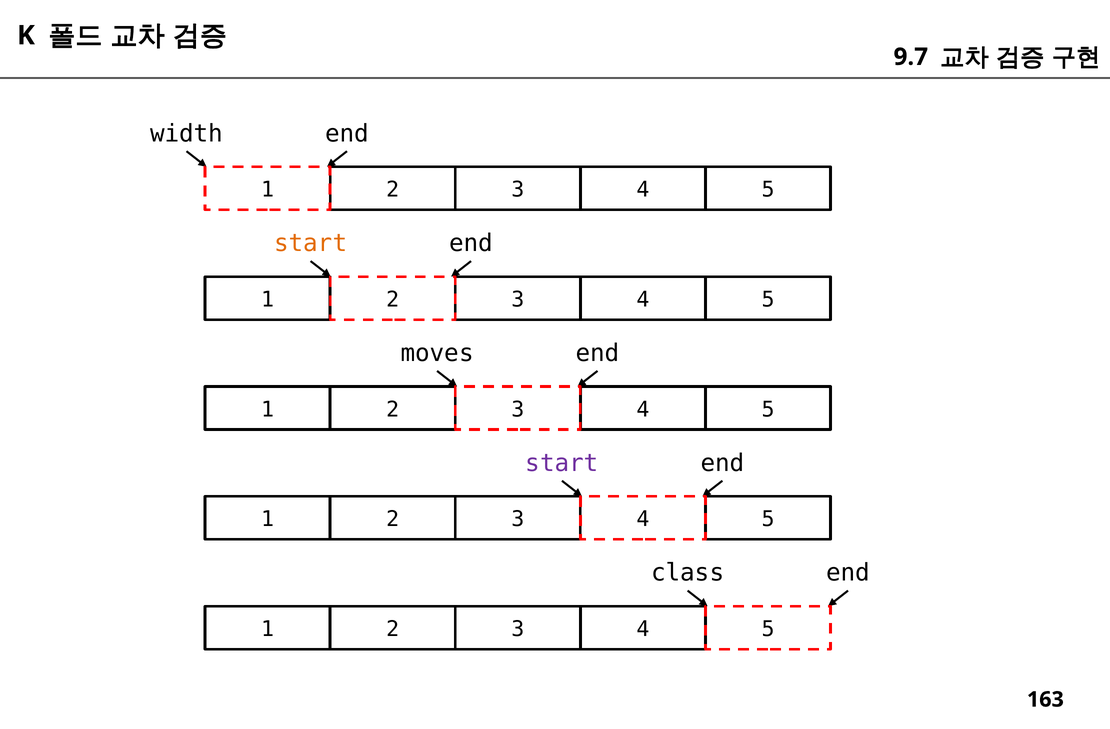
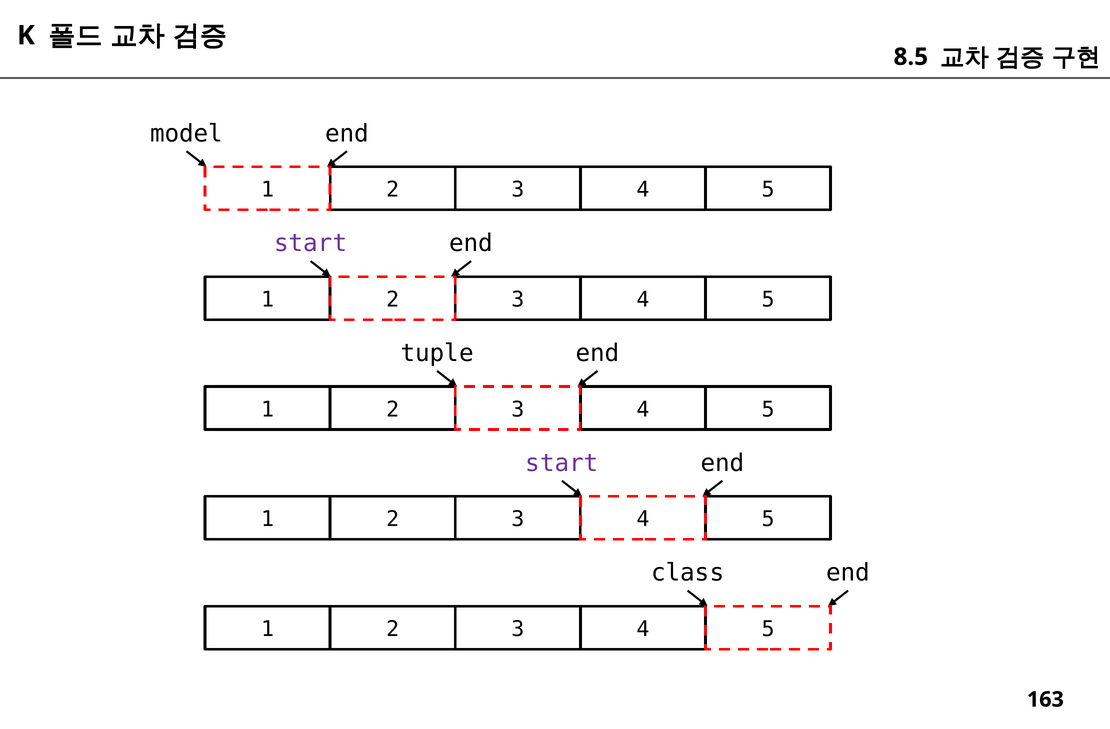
9.7: 9.7 -> 8.5
width: width -> model
start at (311, 243) colour: orange -> purple
moves: moves -> tuple
